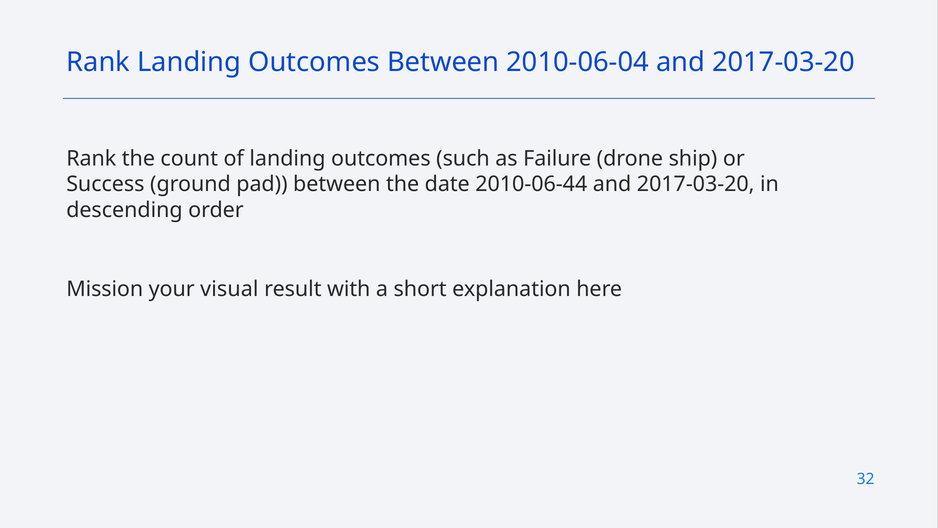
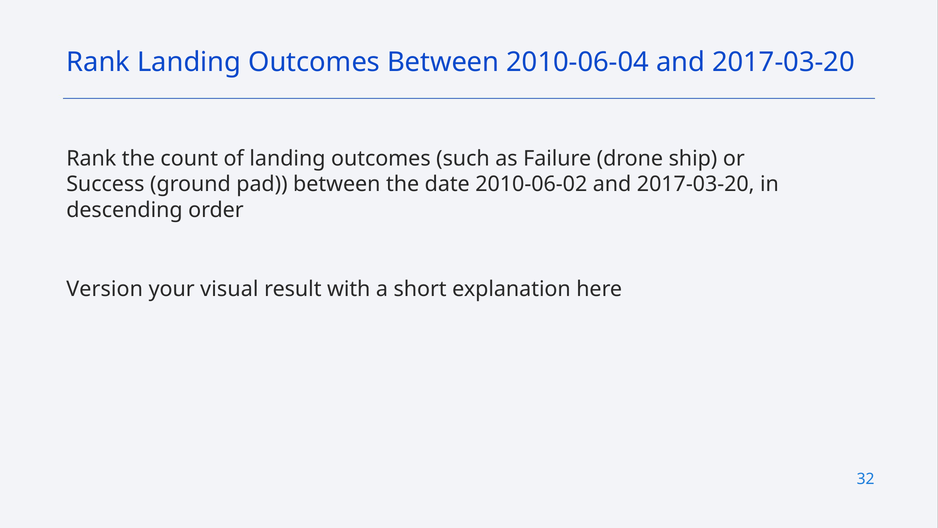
2010-06-44: 2010-06-44 -> 2010-06-02
Mission: Mission -> Version
